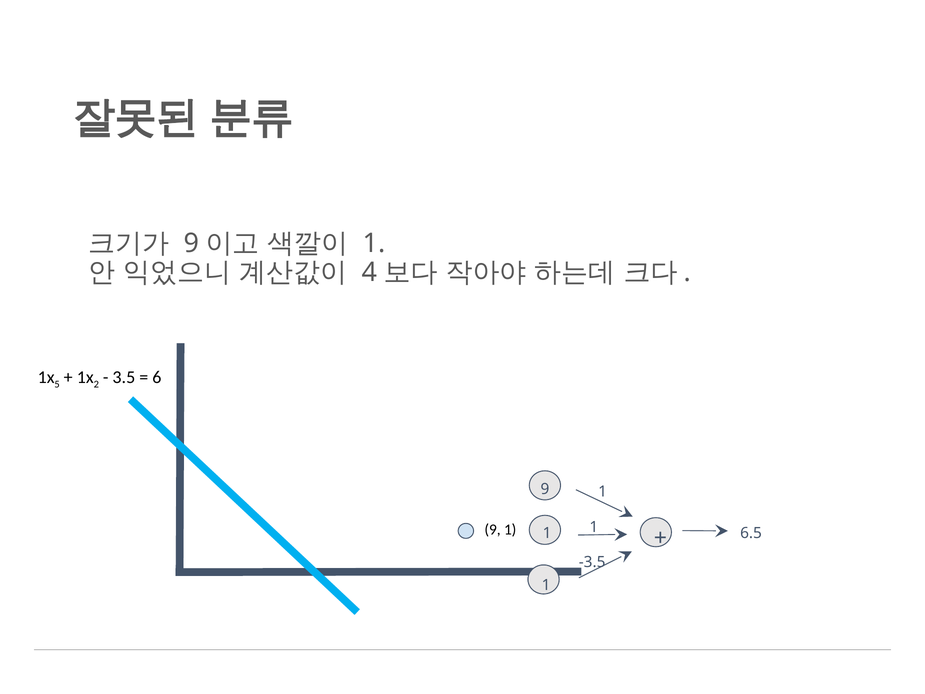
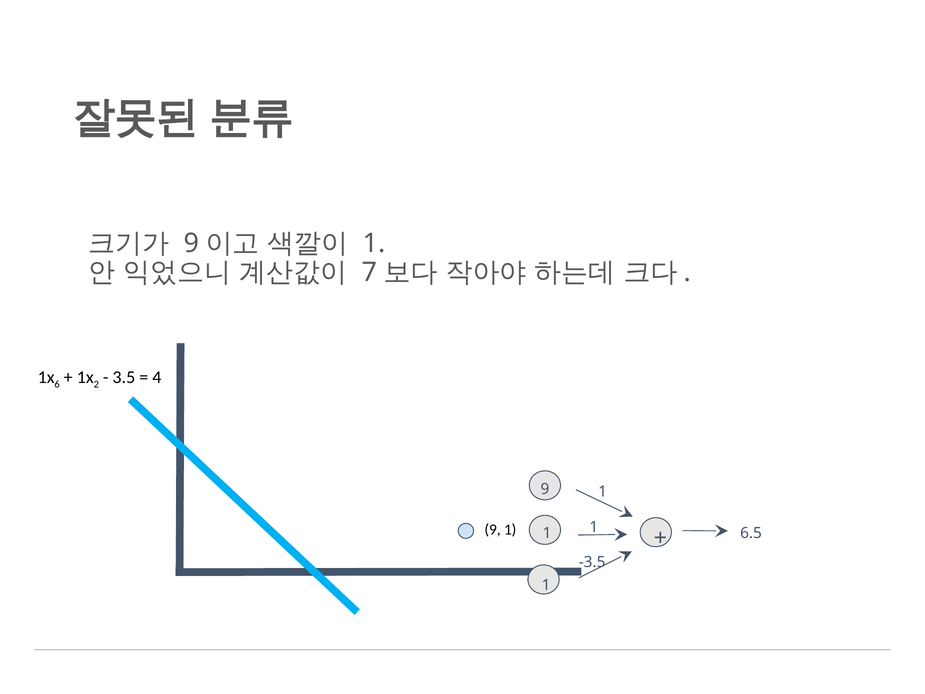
4: 4 -> 7
5: 5 -> 6
6: 6 -> 4
